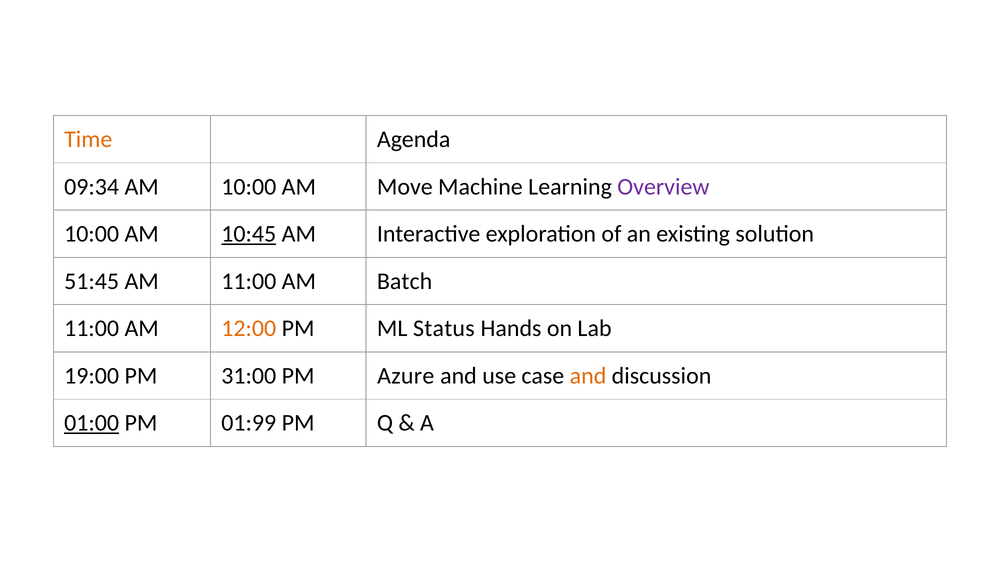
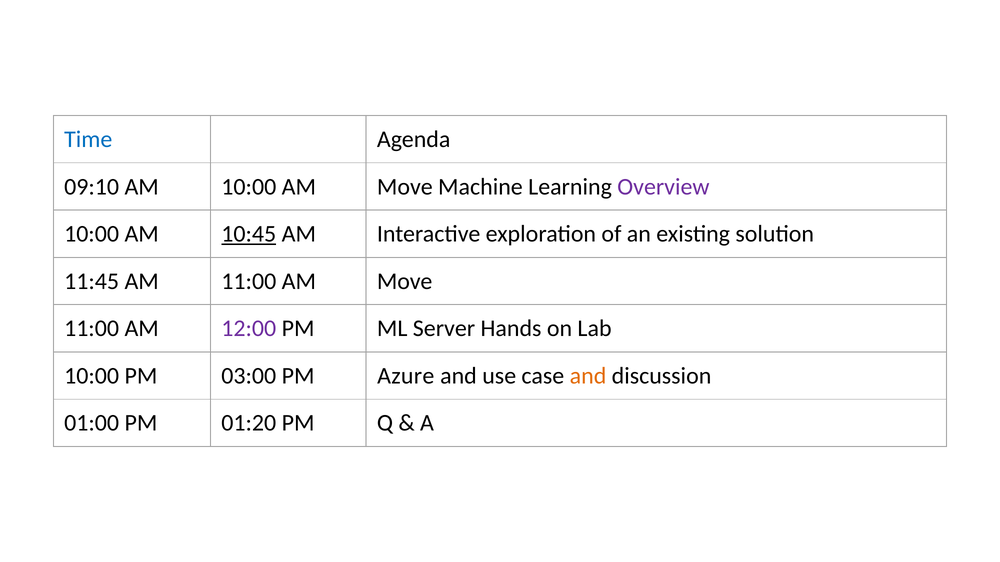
Time colour: orange -> blue
09:34: 09:34 -> 09:10
51:45: 51:45 -> 11:45
11:00 AM Batch: Batch -> Move
12:00 colour: orange -> purple
Status: Status -> Server
19:00 at (92, 376): 19:00 -> 10:00
31:00: 31:00 -> 03:00
01:00 underline: present -> none
01:99: 01:99 -> 01:20
